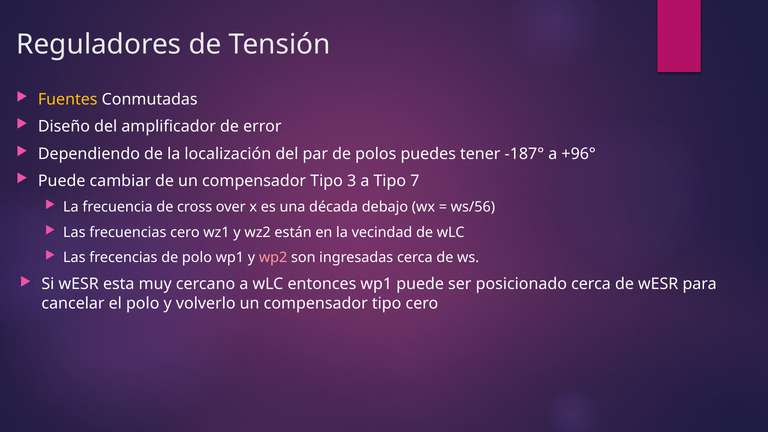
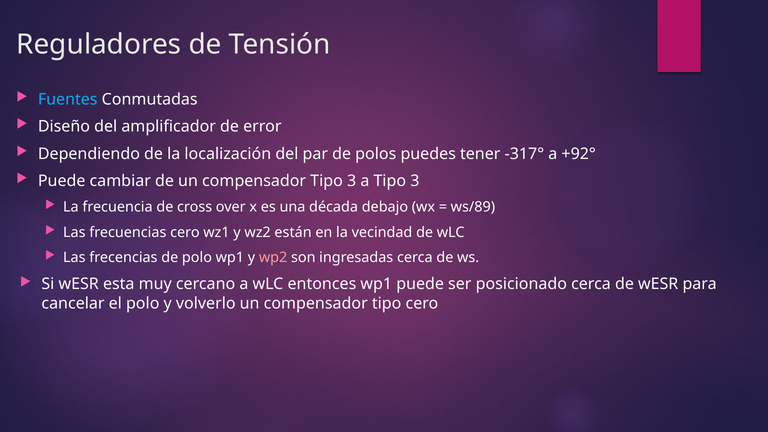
Fuentes colour: yellow -> light blue
-187°: -187° -> -317°
+96°: +96° -> +92°
a Tipo 7: 7 -> 3
ws/56: ws/56 -> ws/89
